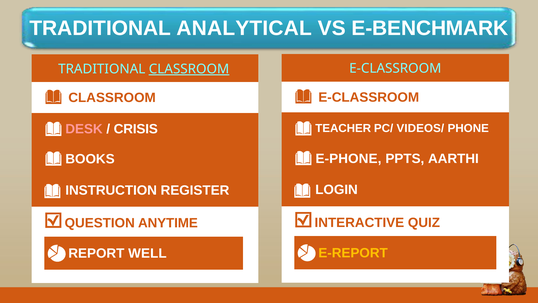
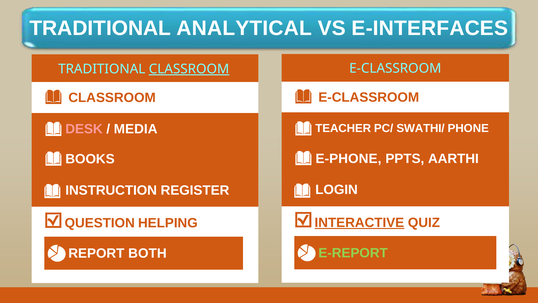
E-BENCHMARK: E-BENCHMARK -> E-INTERFACES
CRISIS: CRISIS -> MEDIA
VIDEOS/: VIDEOS/ -> SWATHI/
INTERACTIVE underline: none -> present
ANYTIME: ANYTIME -> HELPING
E-REPORT colour: yellow -> light green
WELL: WELL -> BOTH
